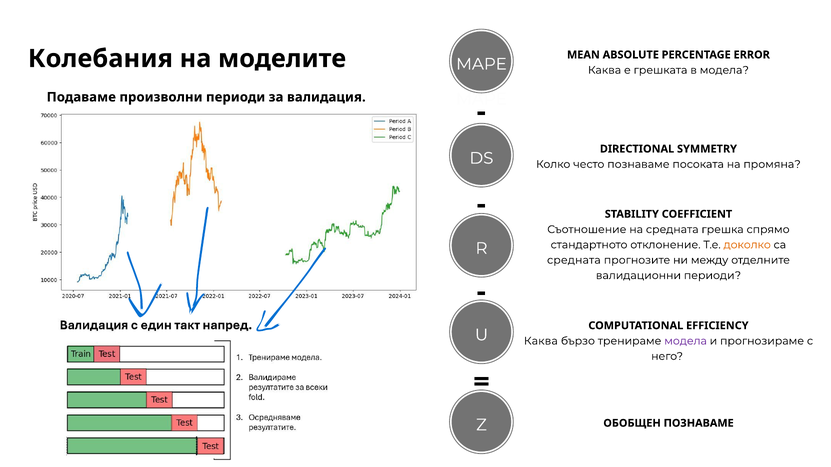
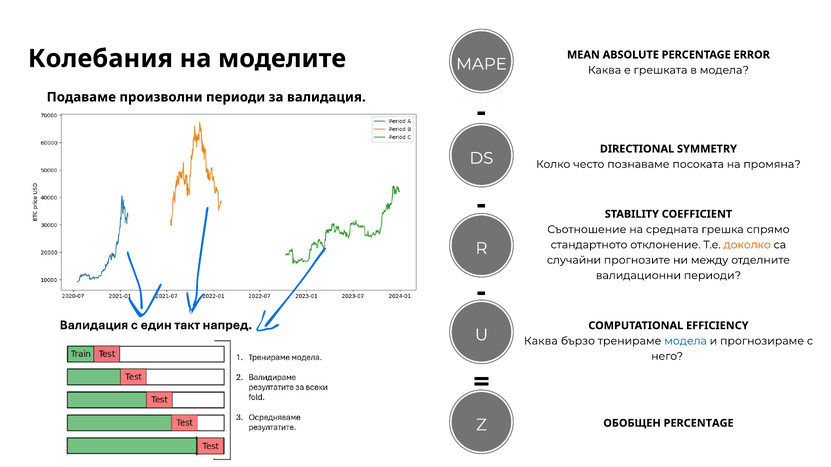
средната at (574, 260): средната -> случайни
модела at (686, 341) colour: purple -> blue
ОБОБЩЕН ПОЗНАВАМЕ: ПОЗНАВАМЕ -> PERCENTAGE
